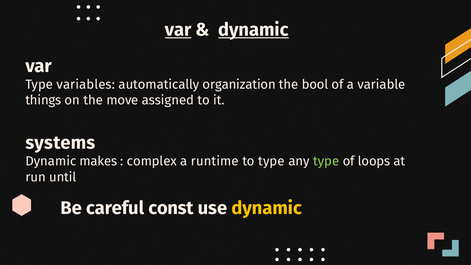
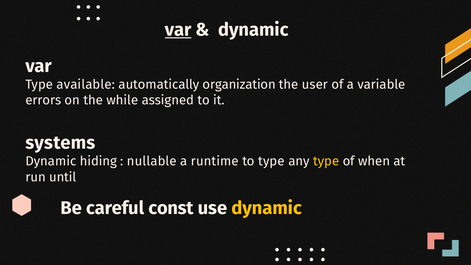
dynamic at (253, 30) underline: present -> none
variables: variables -> available
bool: bool -> user
things: things -> errors
move: move -> while
makes: makes -> hiding
complex: complex -> nullable
type at (326, 161) colour: light green -> yellow
loops: loops -> when
